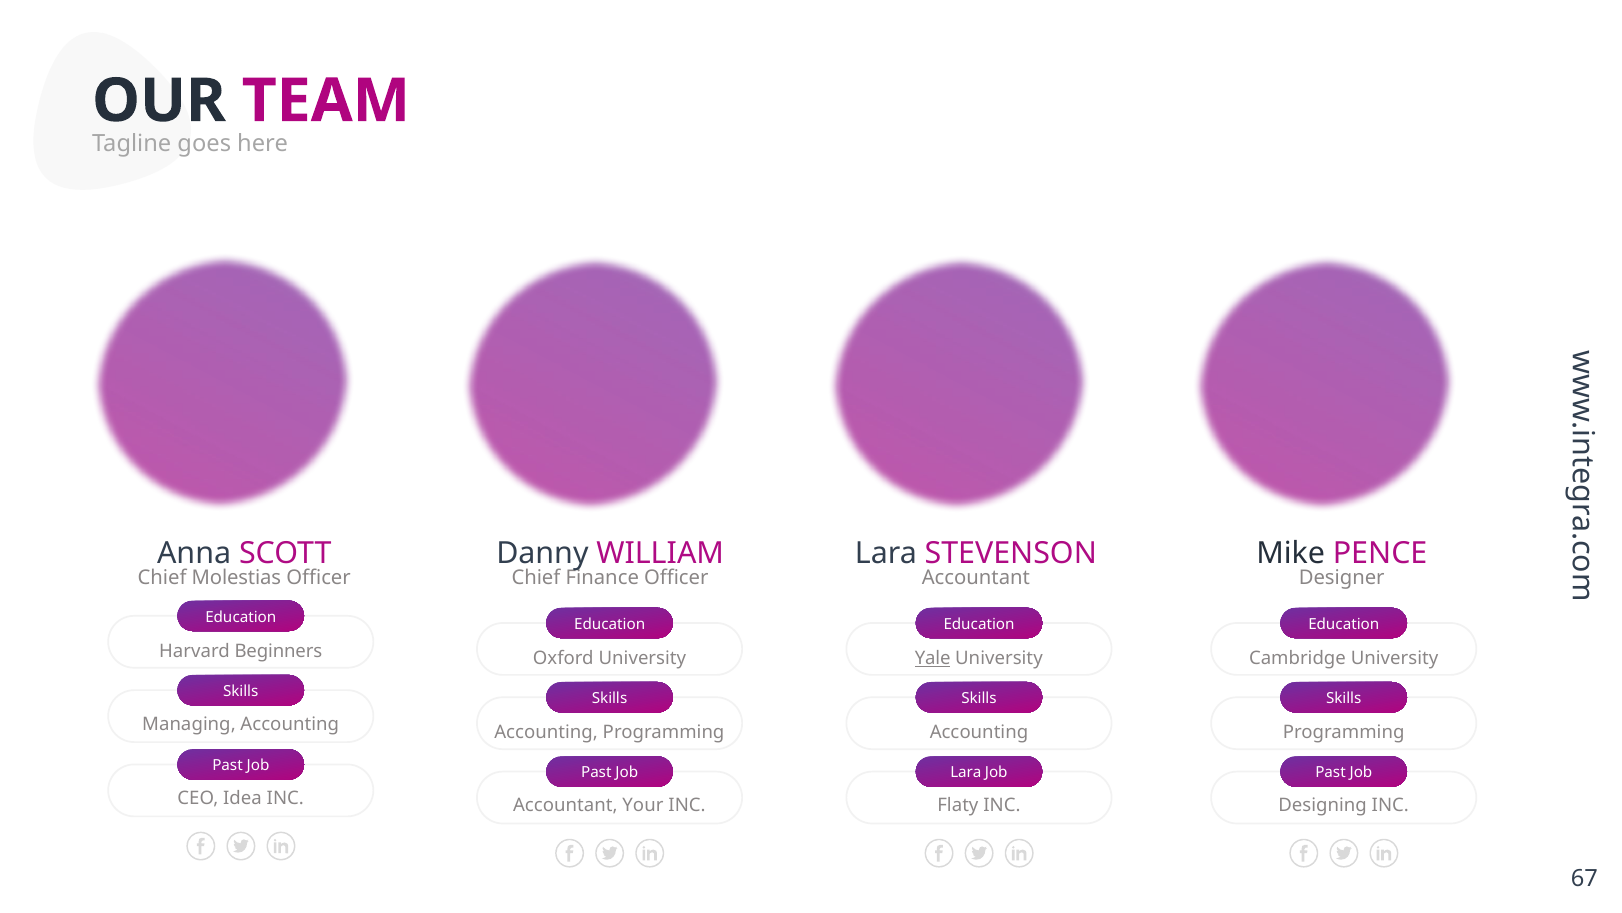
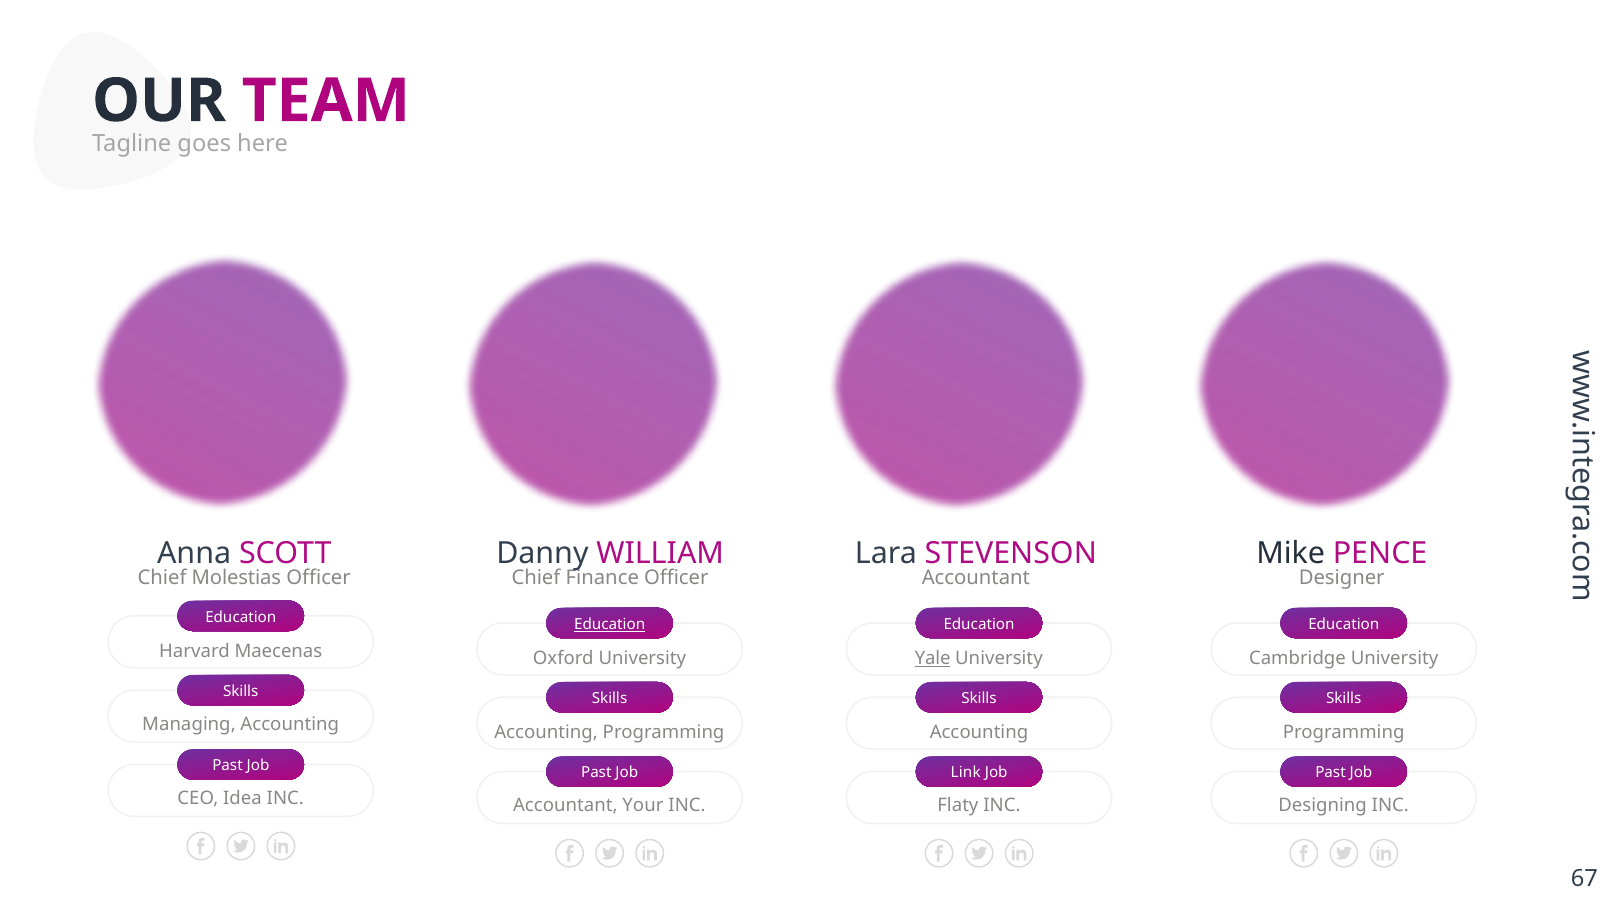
Education at (610, 624) underline: none -> present
Beginners: Beginners -> Maecenas
Lara at (966, 772): Lara -> Link
